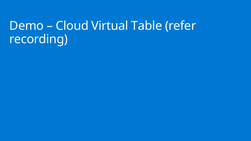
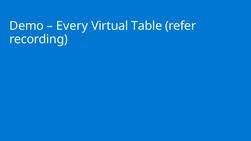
Cloud: Cloud -> Every
